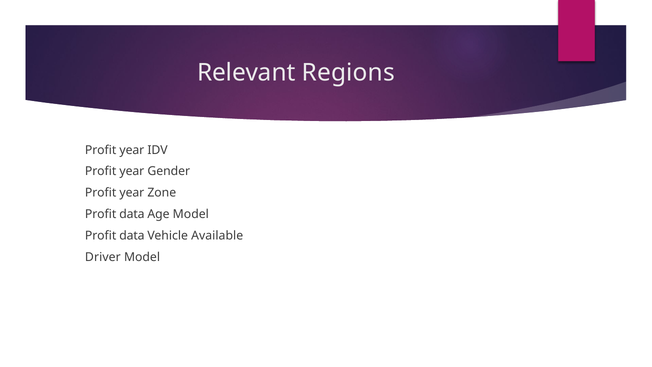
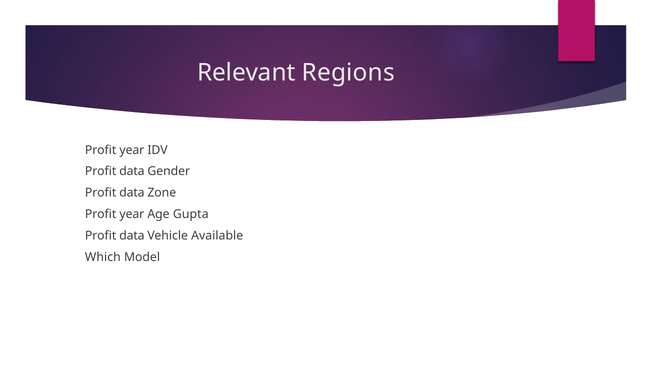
year at (132, 171): year -> data
year at (132, 193): year -> data
data at (132, 214): data -> year
Age Model: Model -> Gupta
Driver: Driver -> Which
